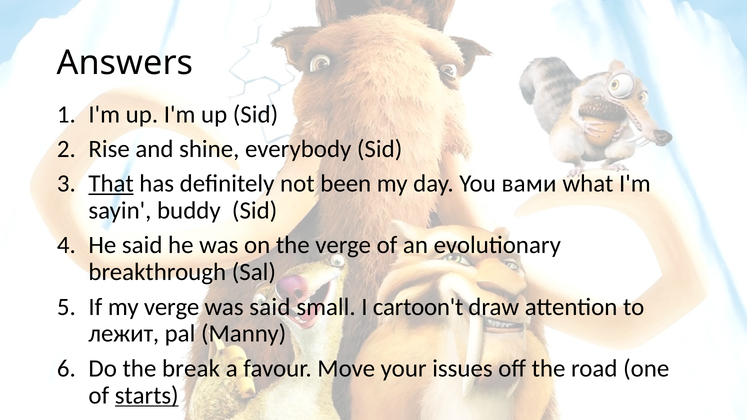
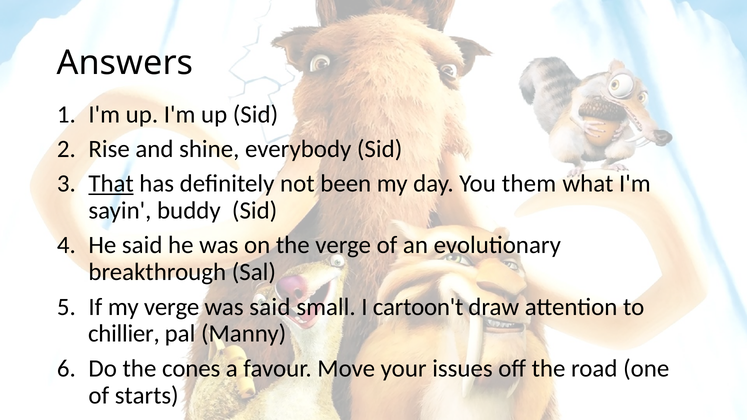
вами: вами -> them
лежит: лежит -> chillier
break: break -> cones
starts underline: present -> none
